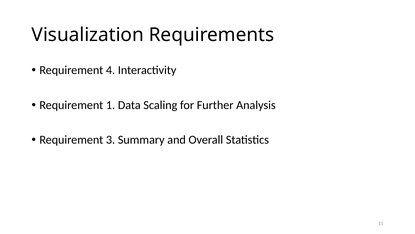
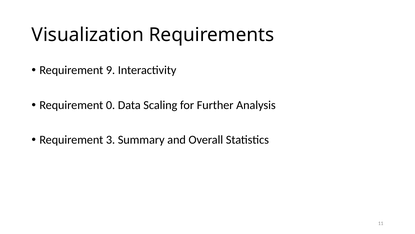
4: 4 -> 9
1: 1 -> 0
